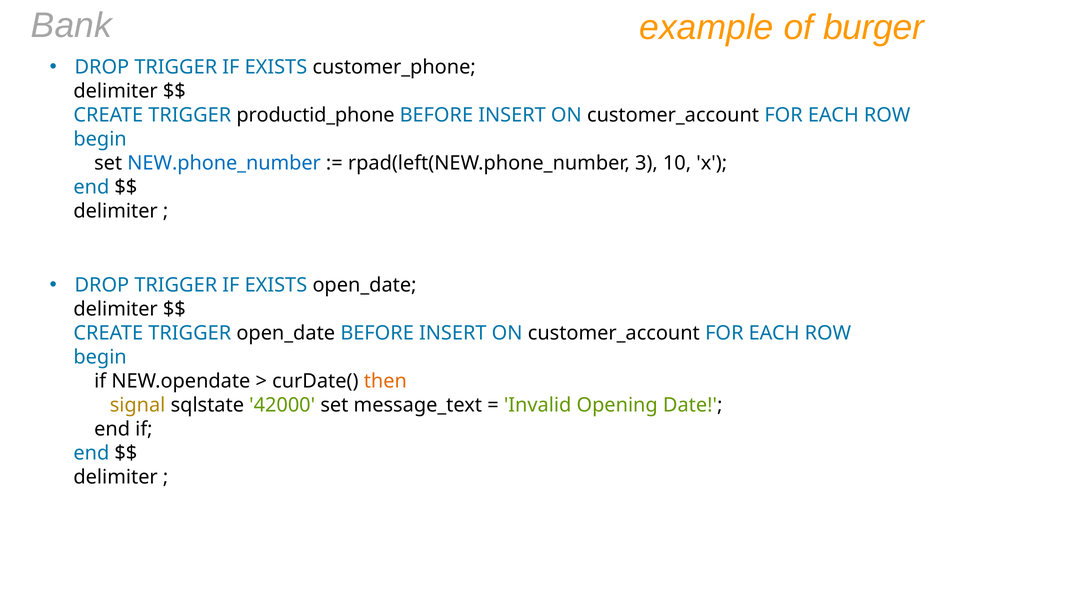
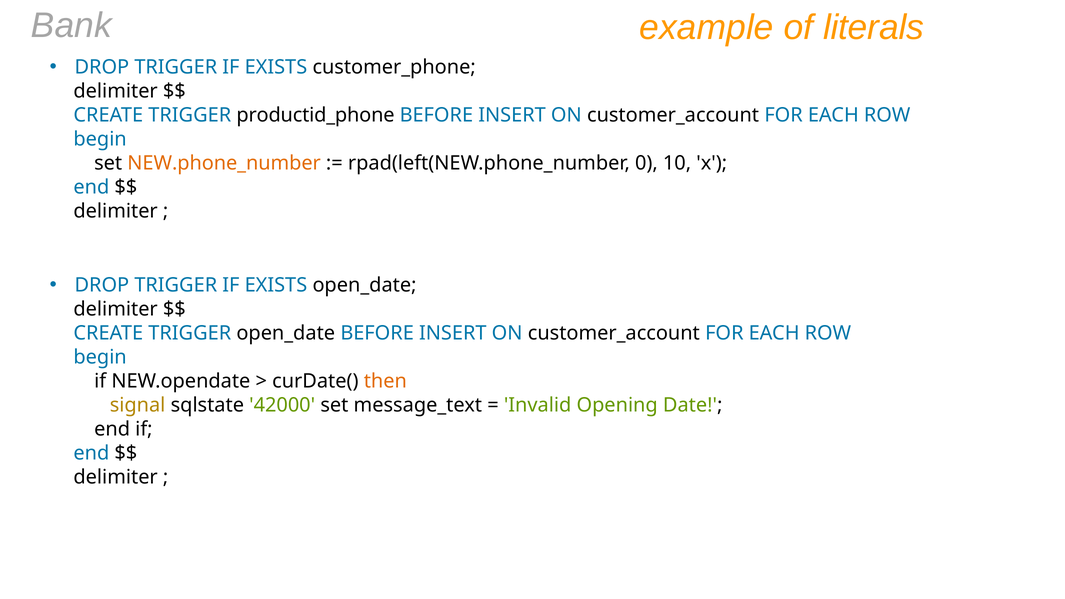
burger: burger -> literals
NEW.phone_number colour: blue -> orange
3: 3 -> 0
